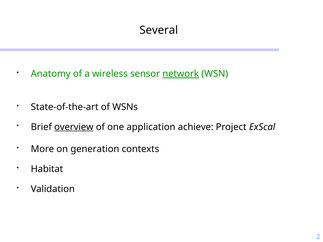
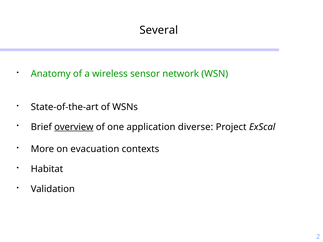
network underline: present -> none
achieve: achieve -> diverse
generation: generation -> evacuation
